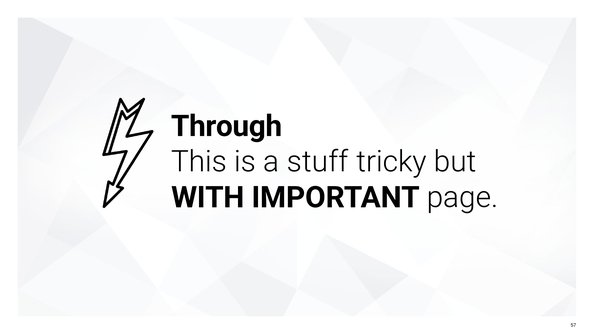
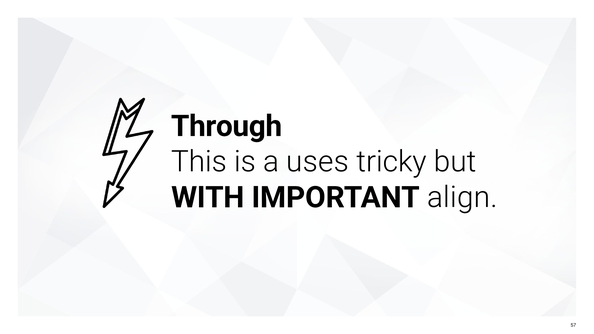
stuff: stuff -> uses
page: page -> align
